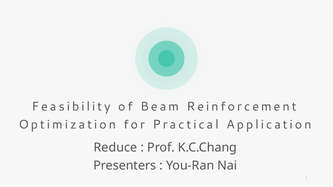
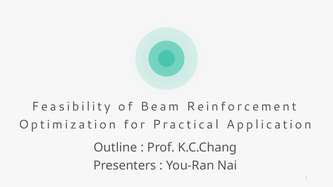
Reduce: Reduce -> Outline
